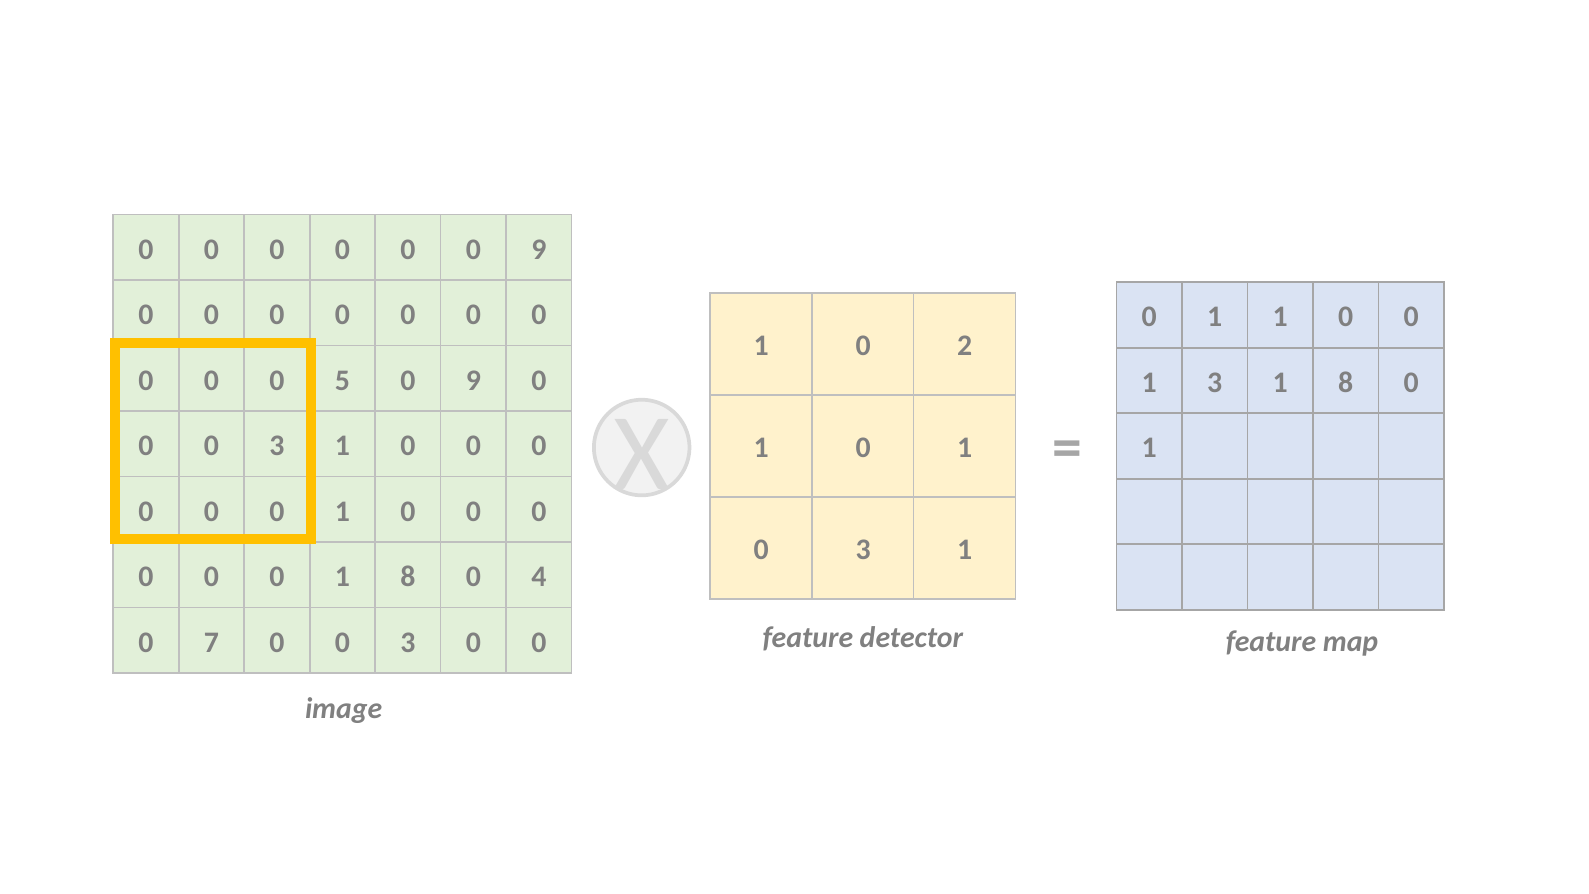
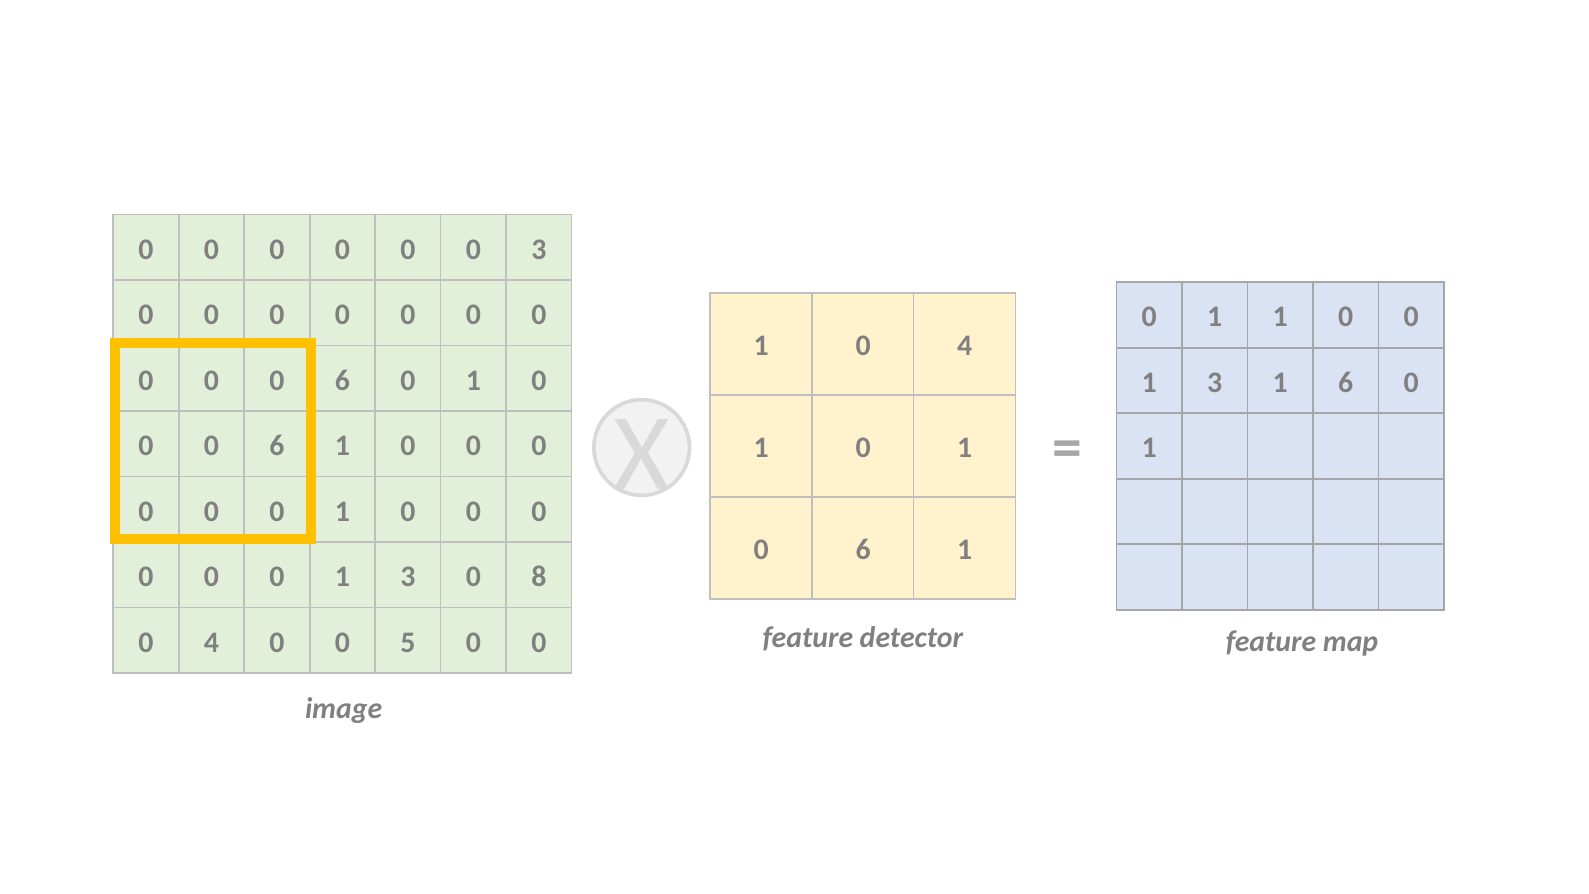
9 at (539, 249): 9 -> 3
1 0 2: 2 -> 4
5 at (342, 380): 5 -> 6
9 at (473, 380): 9 -> 1
1 1 8: 8 -> 6
3 at (277, 446): 3 -> 6
3 at (863, 550): 3 -> 6
0 1 8: 8 -> 3
4: 4 -> 8
7 at (211, 642): 7 -> 4
3 at (408, 642): 3 -> 5
